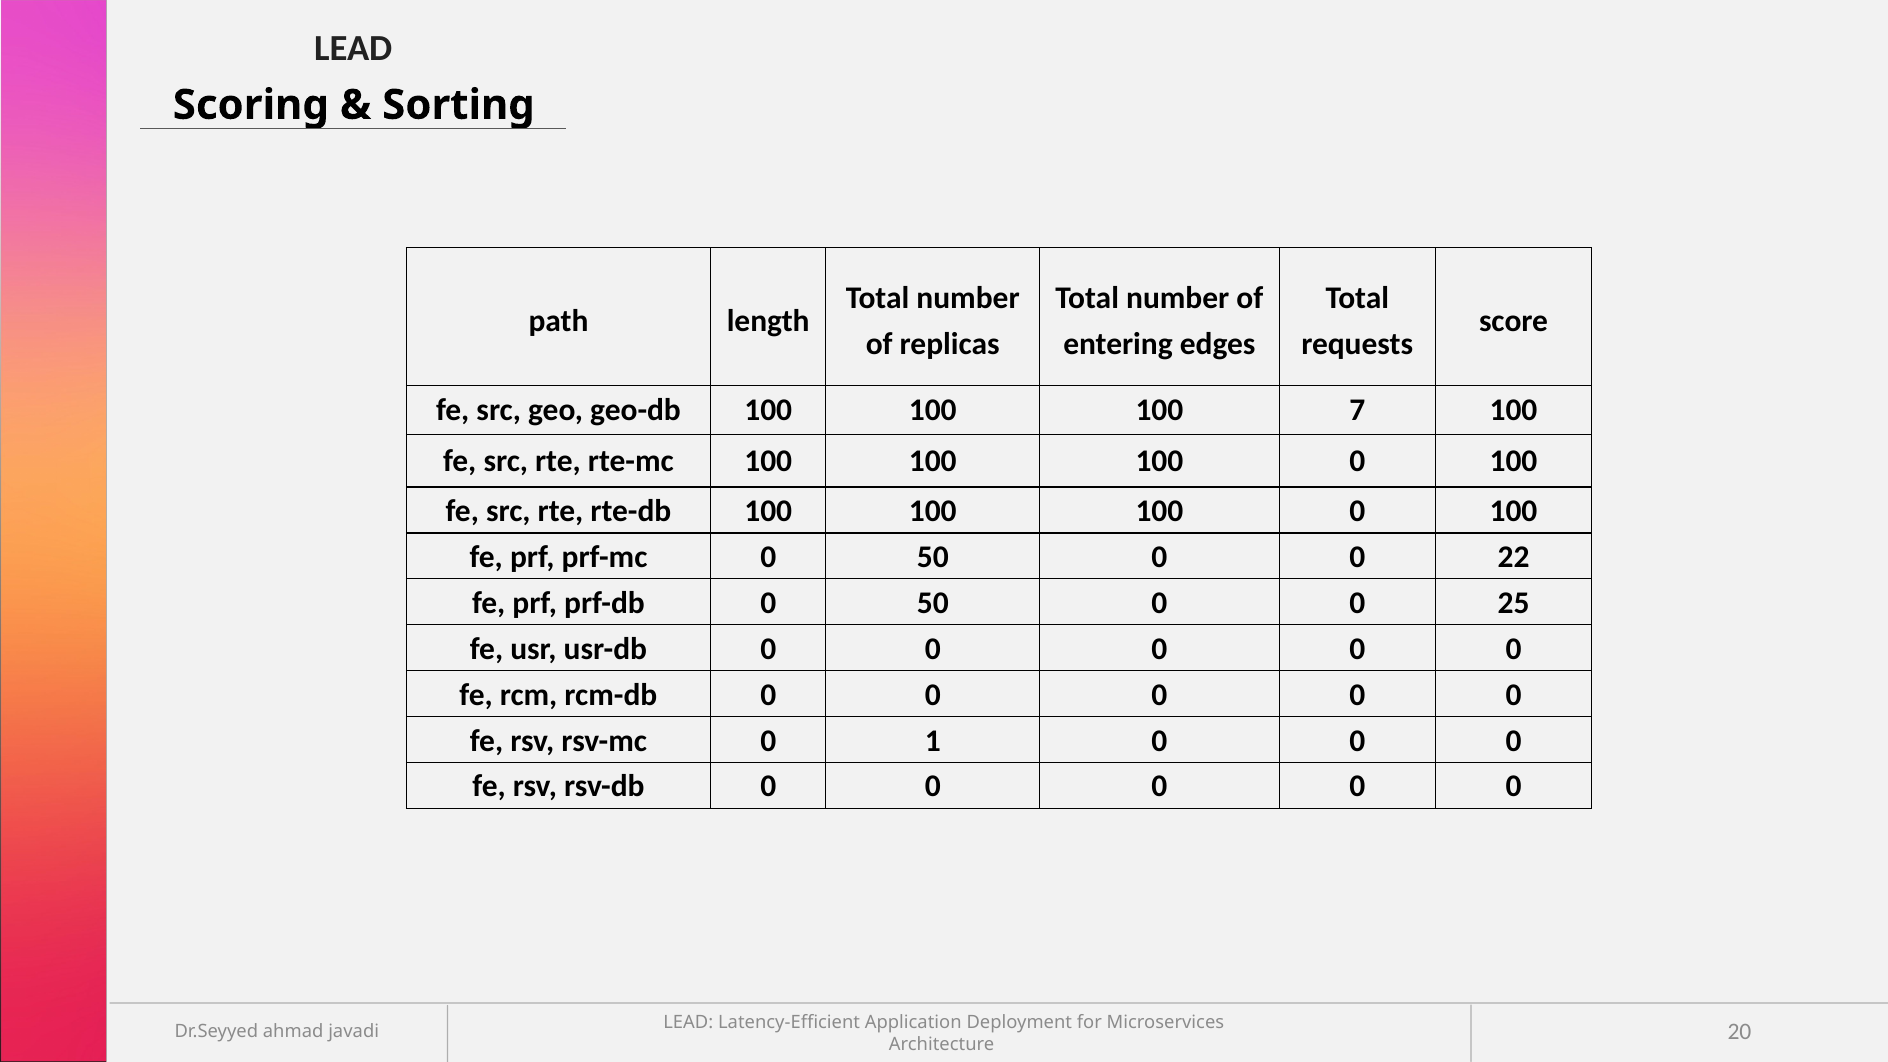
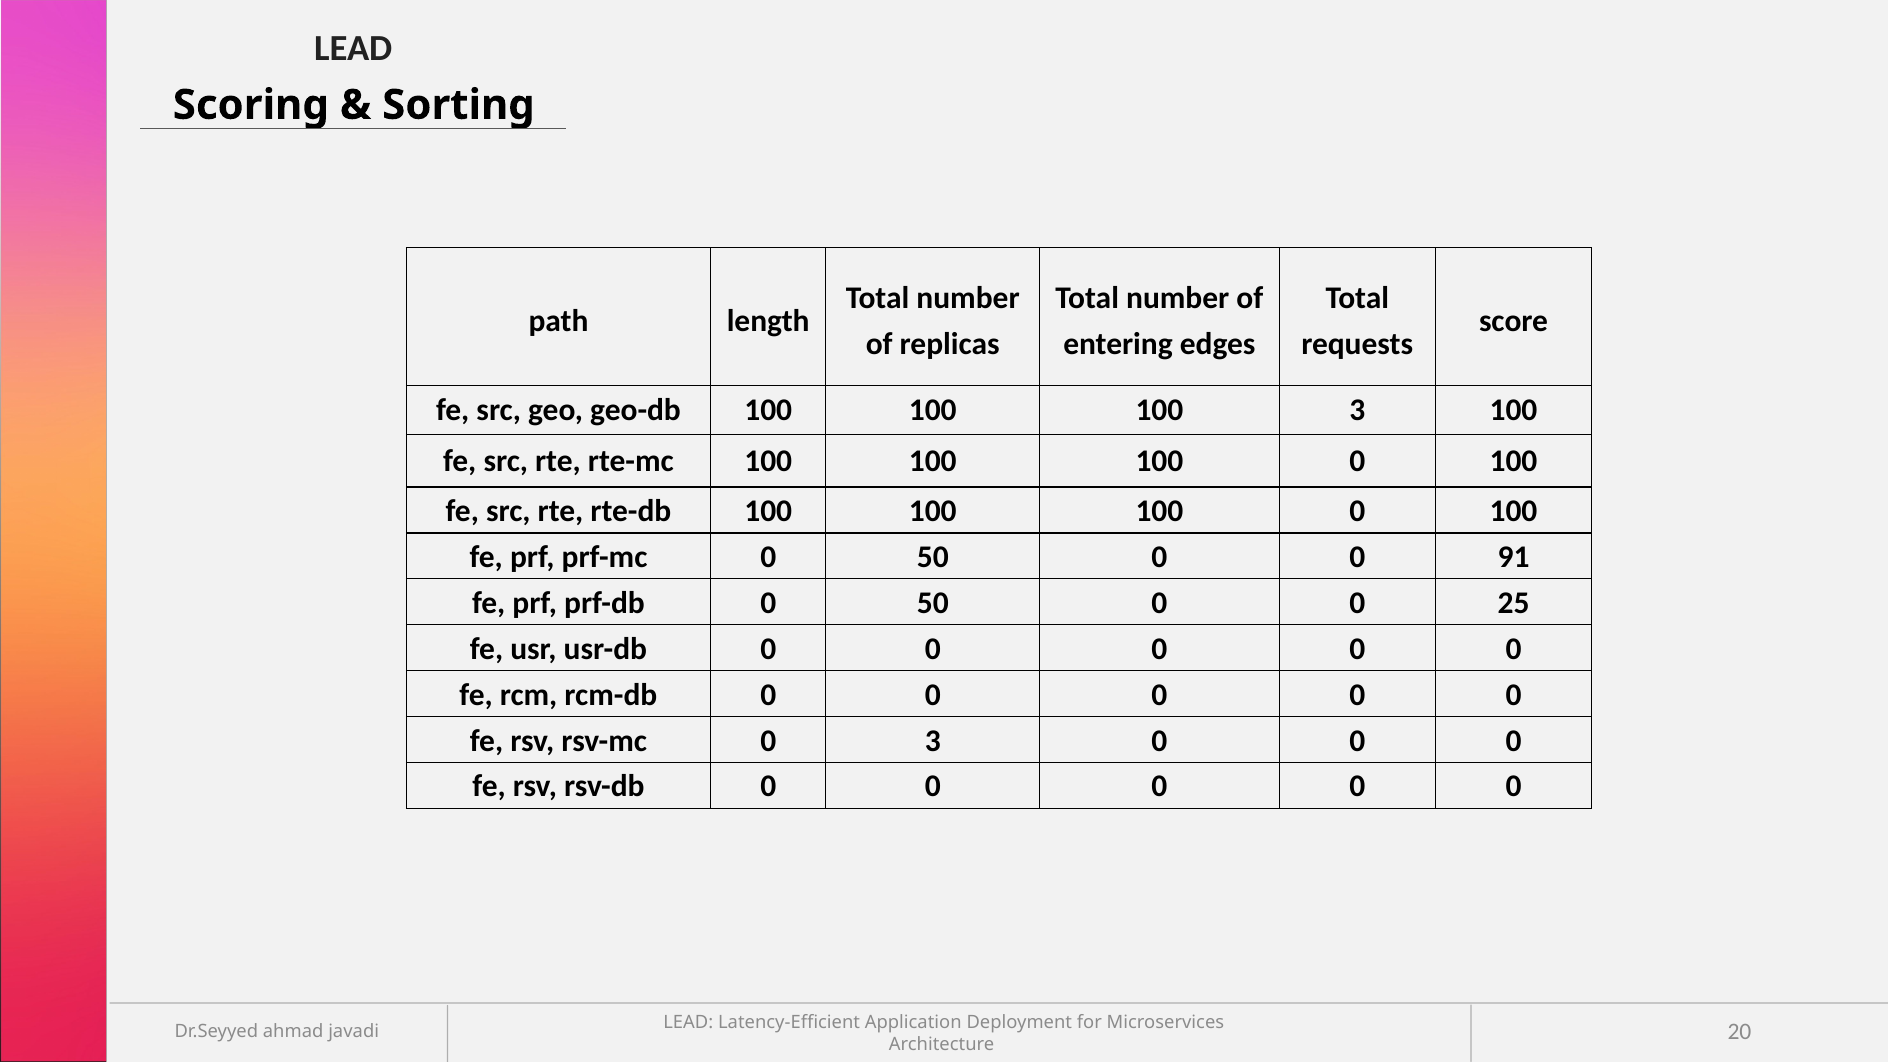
100 7: 7 -> 3
22: 22 -> 91
0 1: 1 -> 3
